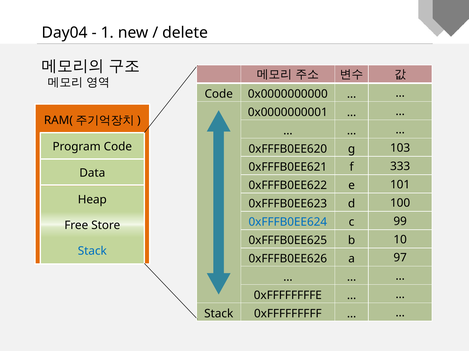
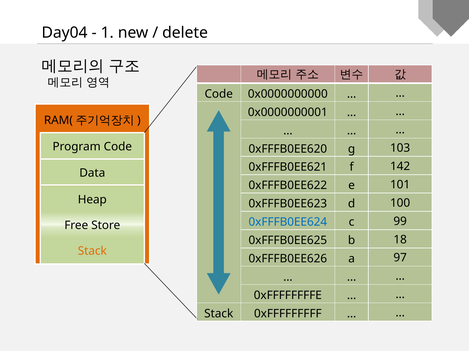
333: 333 -> 142
10: 10 -> 18
Stack at (92, 252) colour: blue -> orange
